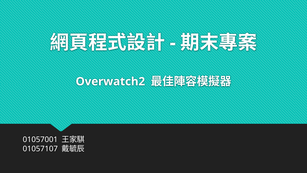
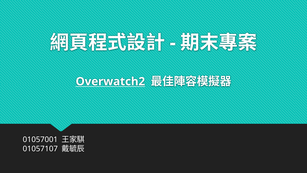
Overwatch2 underline: none -> present
